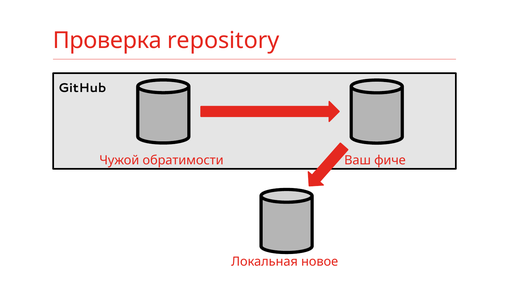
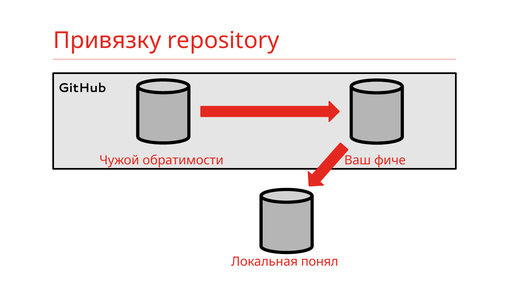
Проверка: Проверка -> Привязку
новое: новое -> понял
